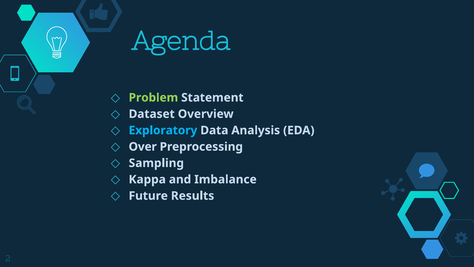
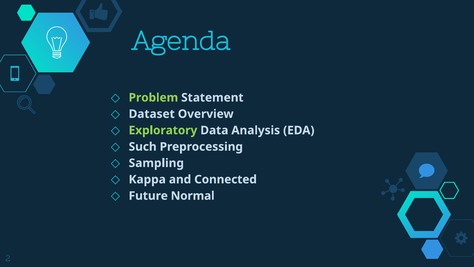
Exploratory colour: light blue -> light green
Over: Over -> Such
Imbalance: Imbalance -> Connected
Results: Results -> Normal
